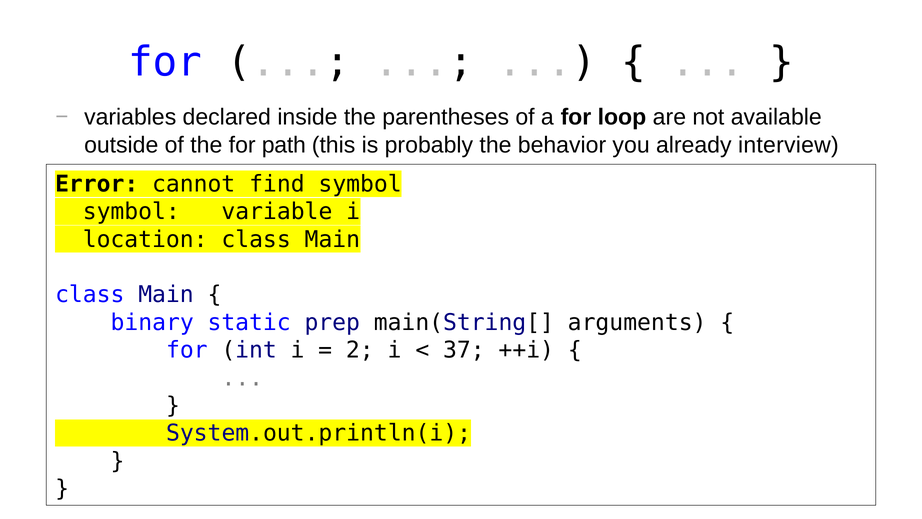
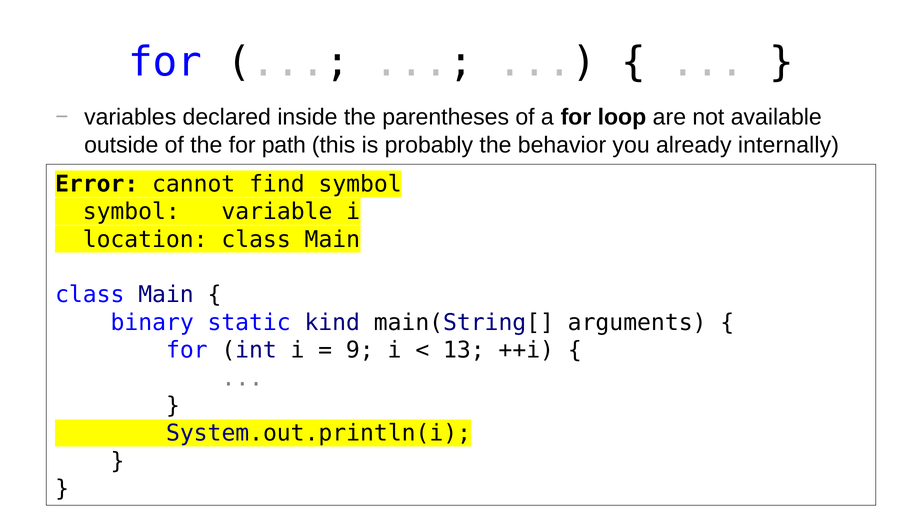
interview: interview -> internally
prep: prep -> kind
2: 2 -> 9
37: 37 -> 13
